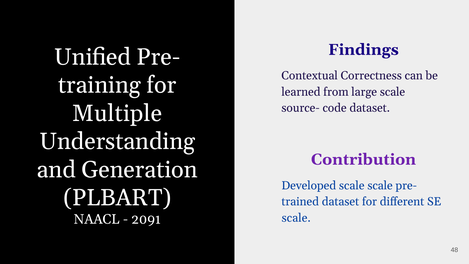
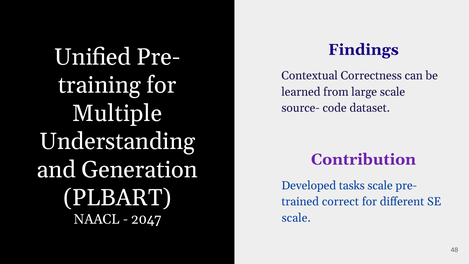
Developed scale: scale -> tasks
dataset at (340, 202): dataset -> correct
2091: 2091 -> 2047
